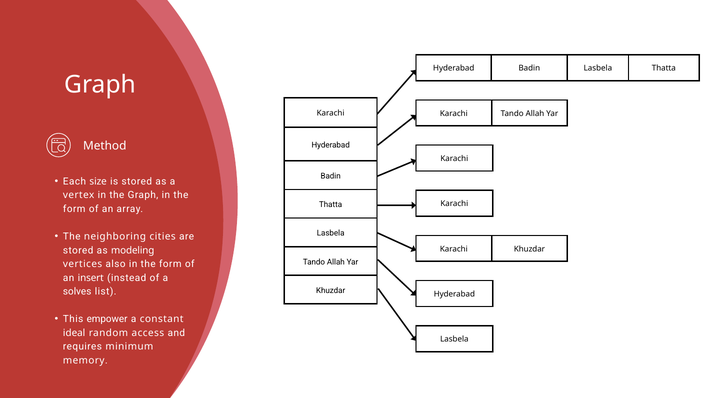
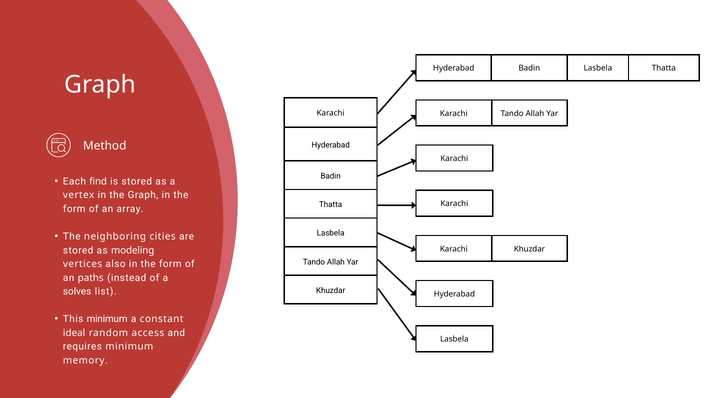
size: size -> find
insert: insert -> paths
This empower: empower -> minimum
